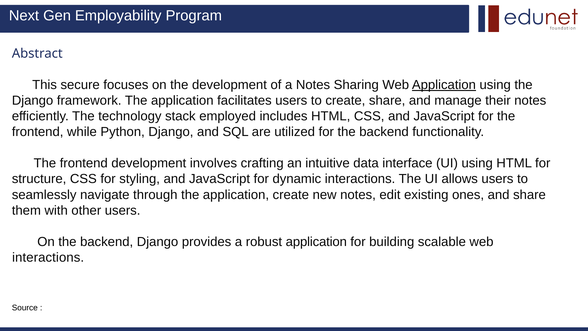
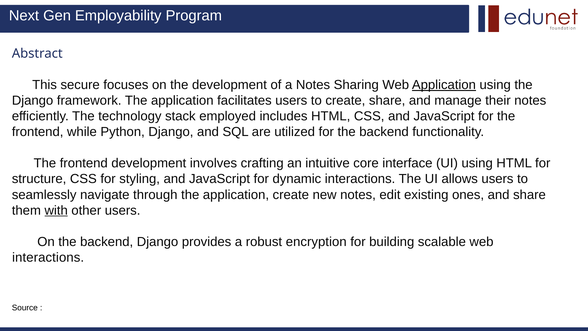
data: data -> core
with underline: none -> present
robust application: application -> encryption
